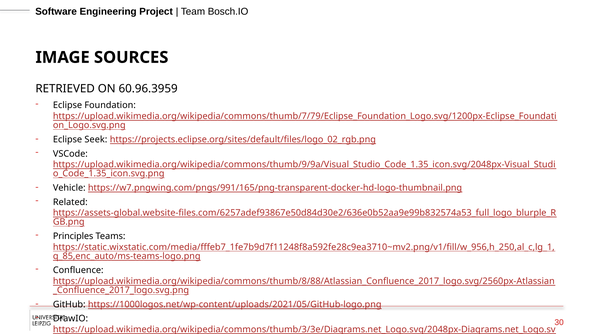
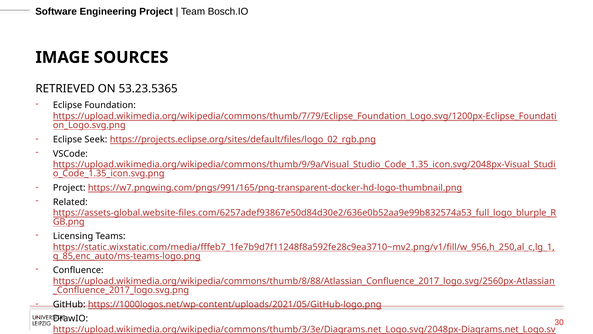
60.96.3959: 60.96.3959 -> 53.23.5365
Vehicle at (69, 188): Vehicle -> Project
Principles: Principles -> Licensing
